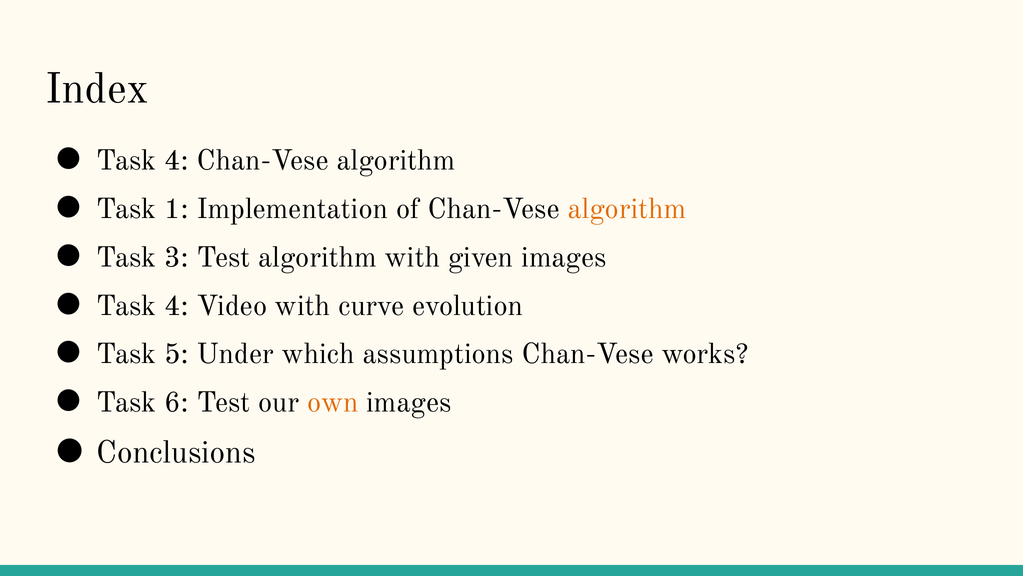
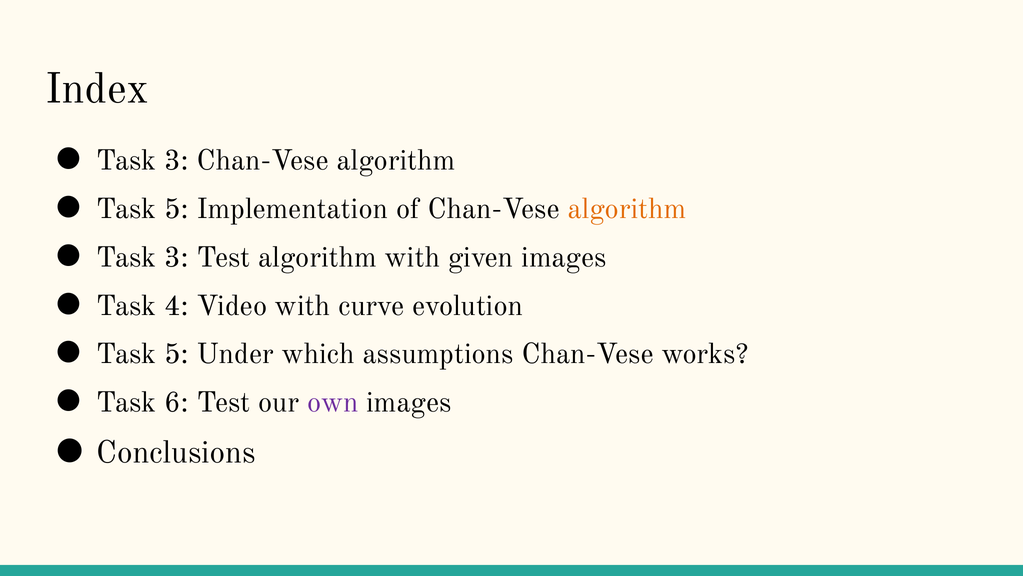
4 at (176, 160): 4 -> 3
1 at (176, 209): 1 -> 5
own colour: orange -> purple
